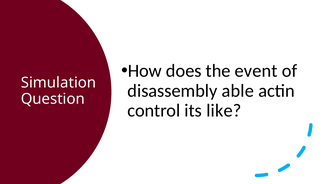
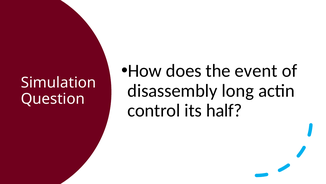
able: able -> long
like: like -> half
